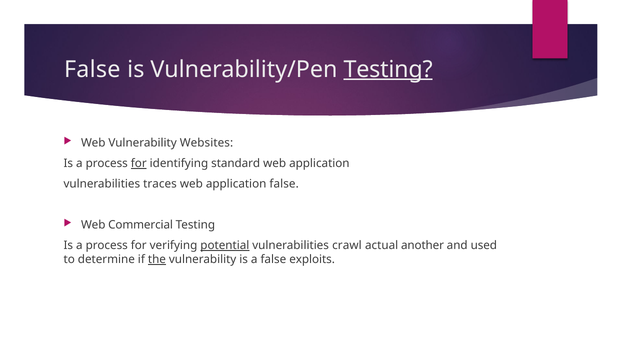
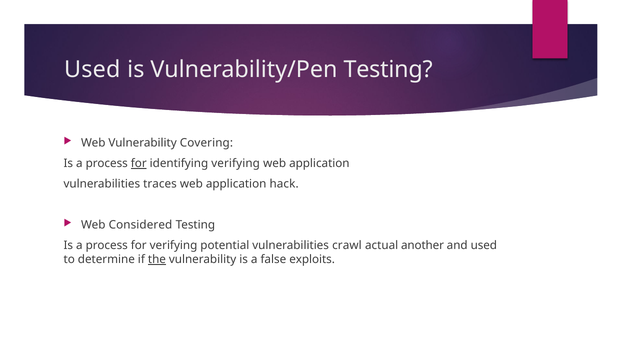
False at (92, 69): False -> Used
Testing at (388, 69) underline: present -> none
Websites: Websites -> Covering
identifying standard: standard -> verifying
application false: false -> hack
Commercial: Commercial -> Considered
potential underline: present -> none
